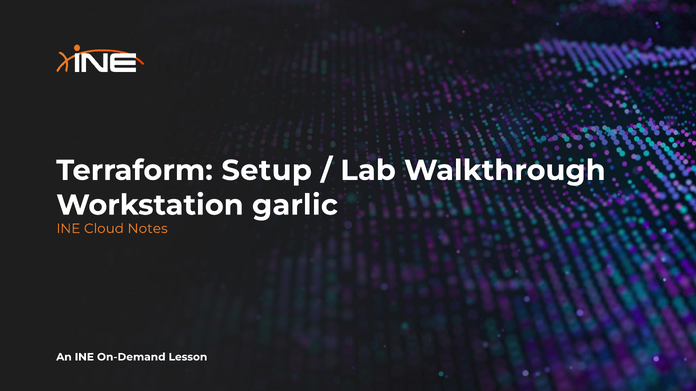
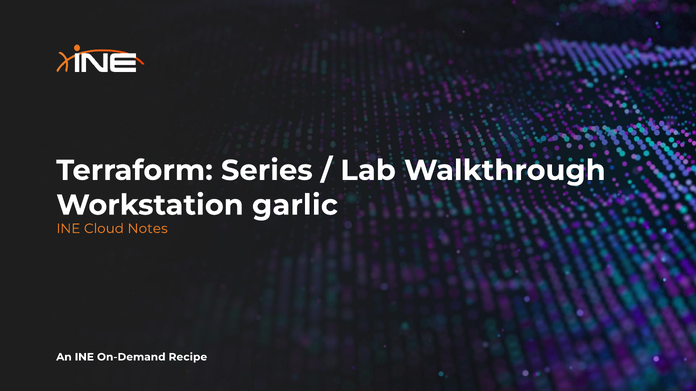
Setup: Setup -> Series
Lesson: Lesson -> Recipe
